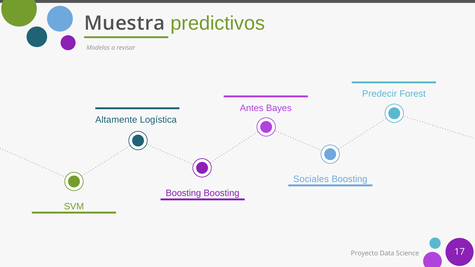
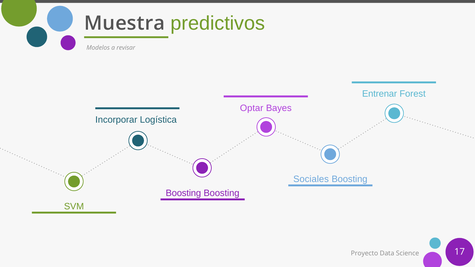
Predecir: Predecir -> Entrenar
Antes: Antes -> Optar
Altamente: Altamente -> Incorporar
